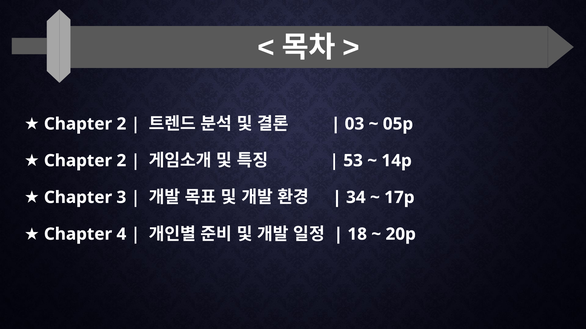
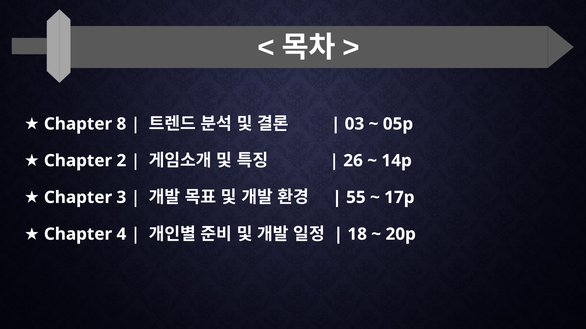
2 at (121, 124): 2 -> 8
53: 53 -> 26
34: 34 -> 55
